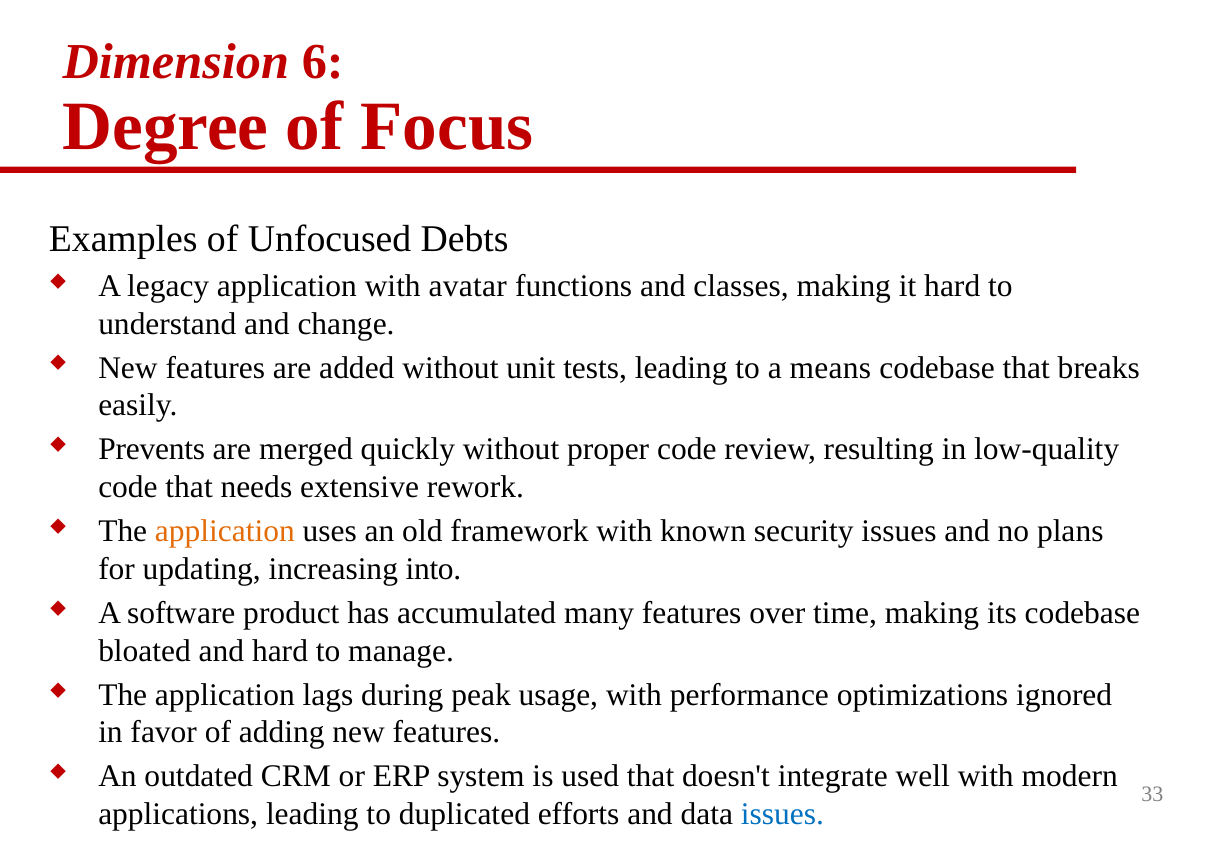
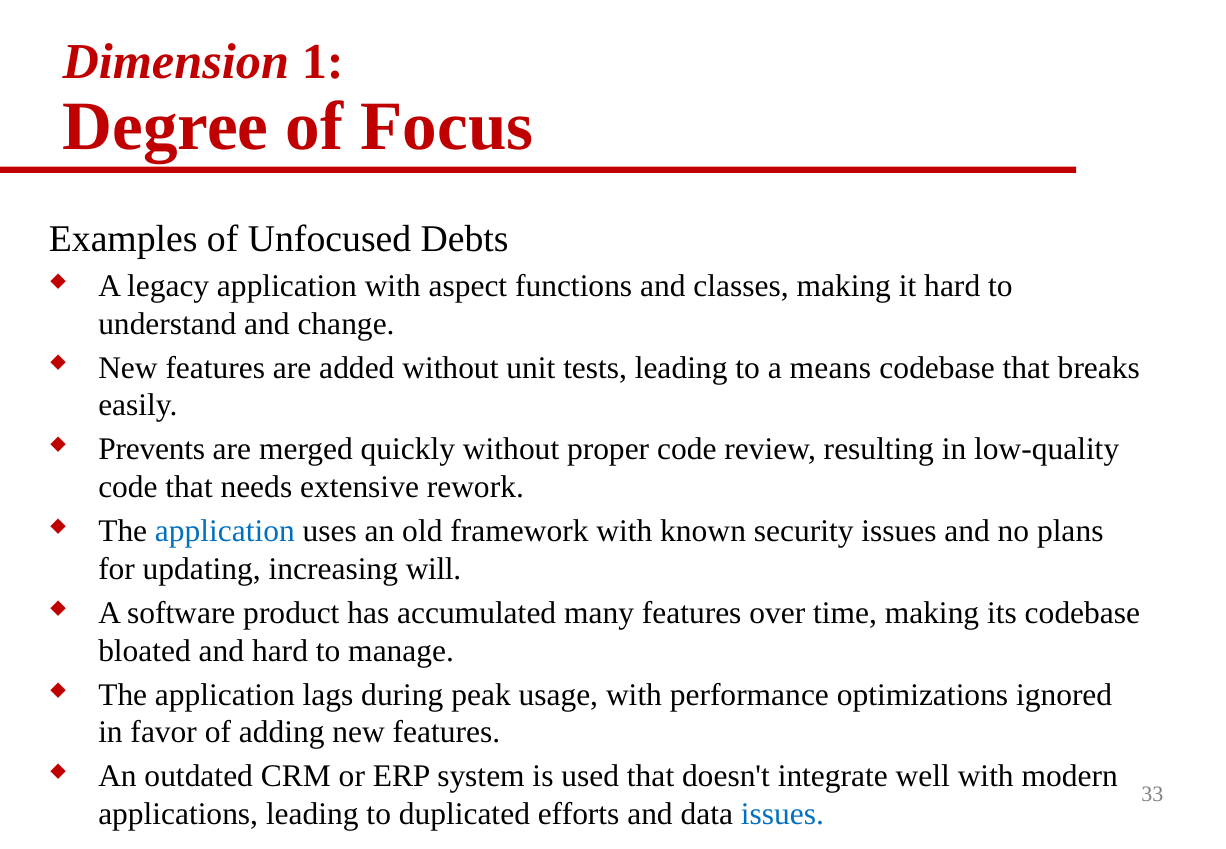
6: 6 -> 1
avatar: avatar -> aspect
application at (225, 531) colour: orange -> blue
into: into -> will
